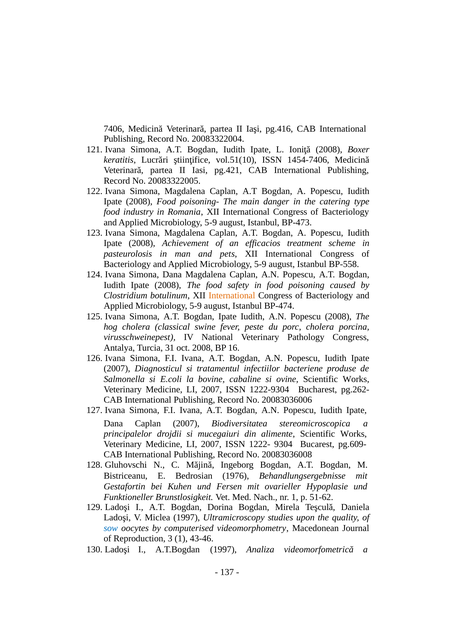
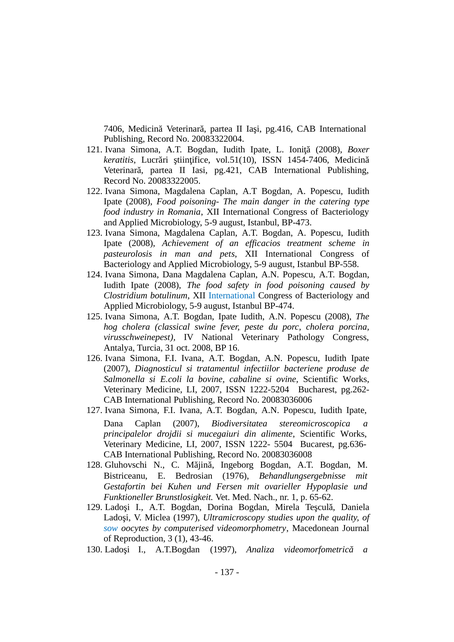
International at (232, 296) colour: orange -> blue
1222-9304: 1222-9304 -> 1222-5204
9304: 9304 -> 5504
pg.609-: pg.609- -> pg.636-
51-62: 51-62 -> 65-62
